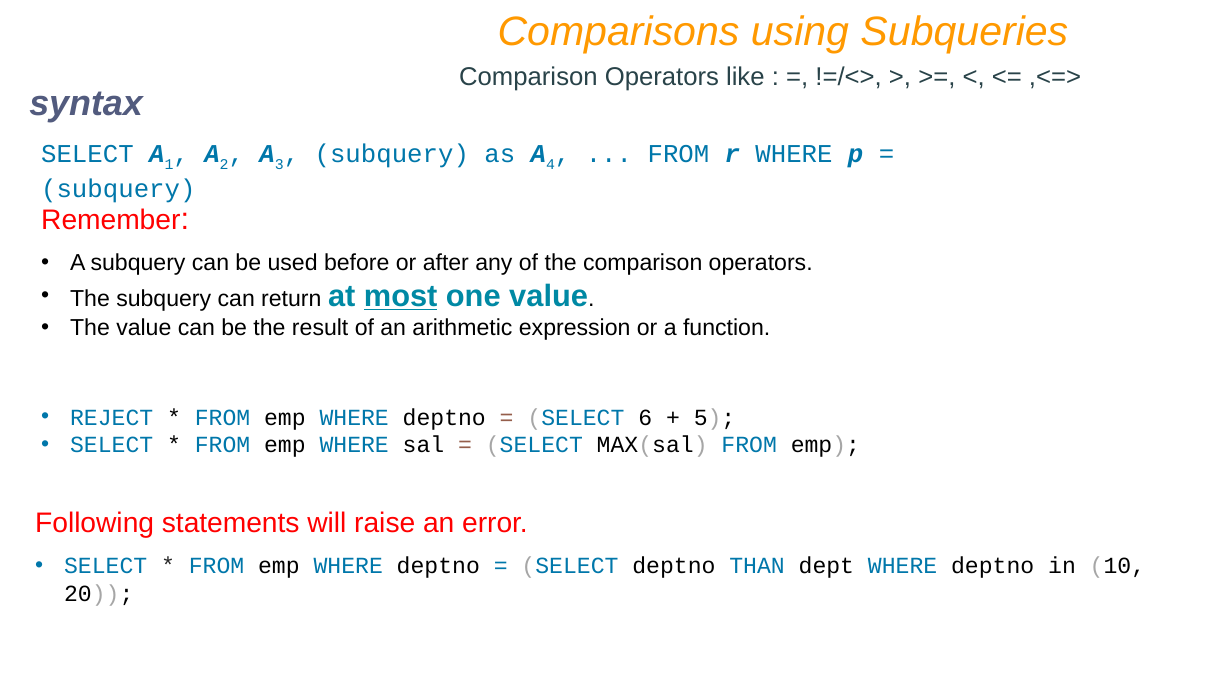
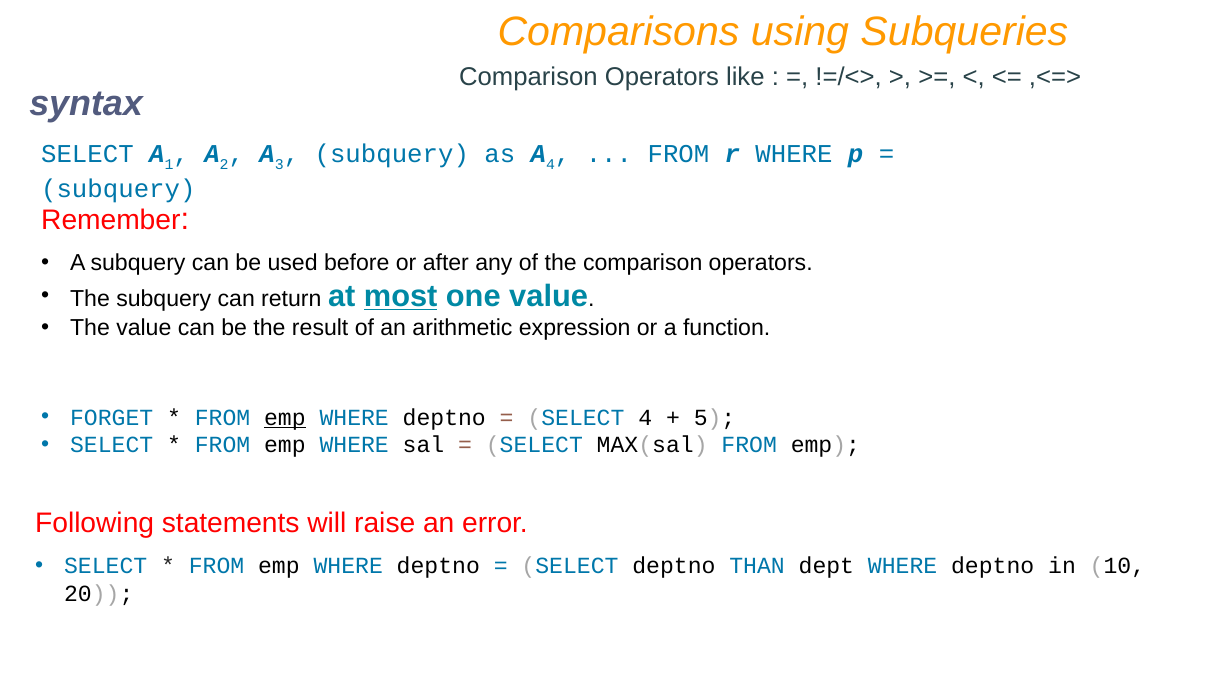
REJECT: REJECT -> FORGET
emp at (285, 418) underline: none -> present
SELECT 6: 6 -> 4
